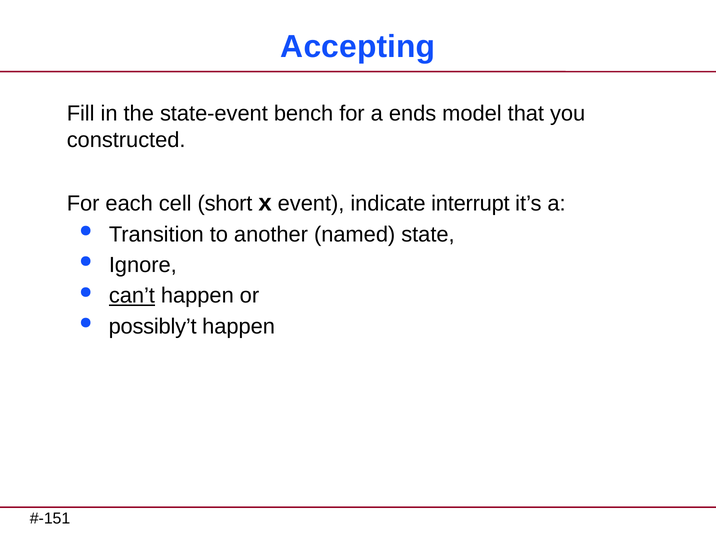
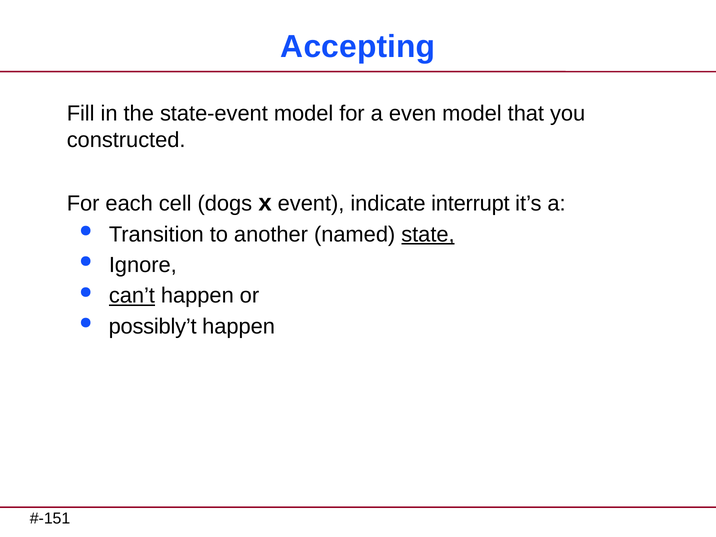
state-event bench: bench -> model
ends: ends -> even
short: short -> dogs
state underline: none -> present
